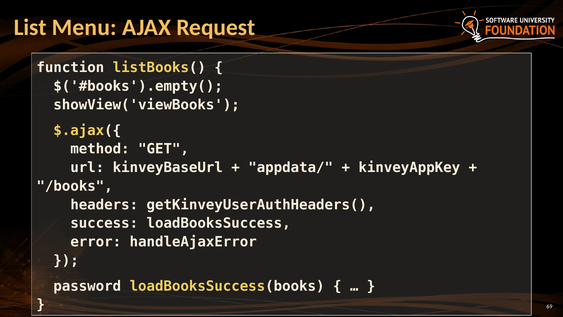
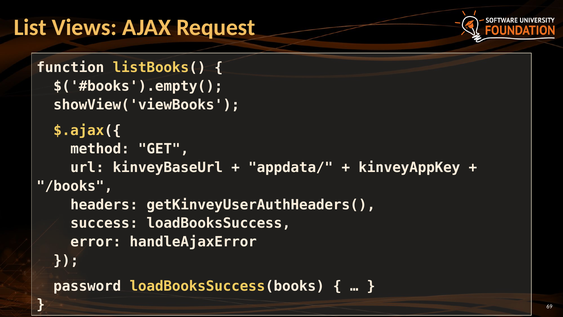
Menu: Menu -> Views
